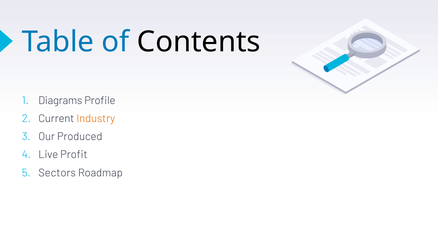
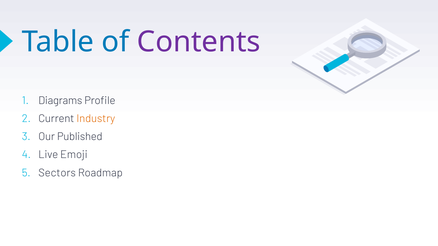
Contents colour: black -> purple
Produced: Produced -> Published
Profit: Profit -> Emoji
